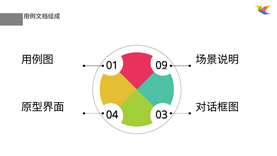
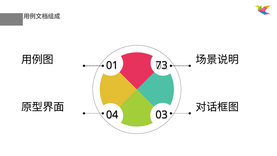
09: 09 -> 73
